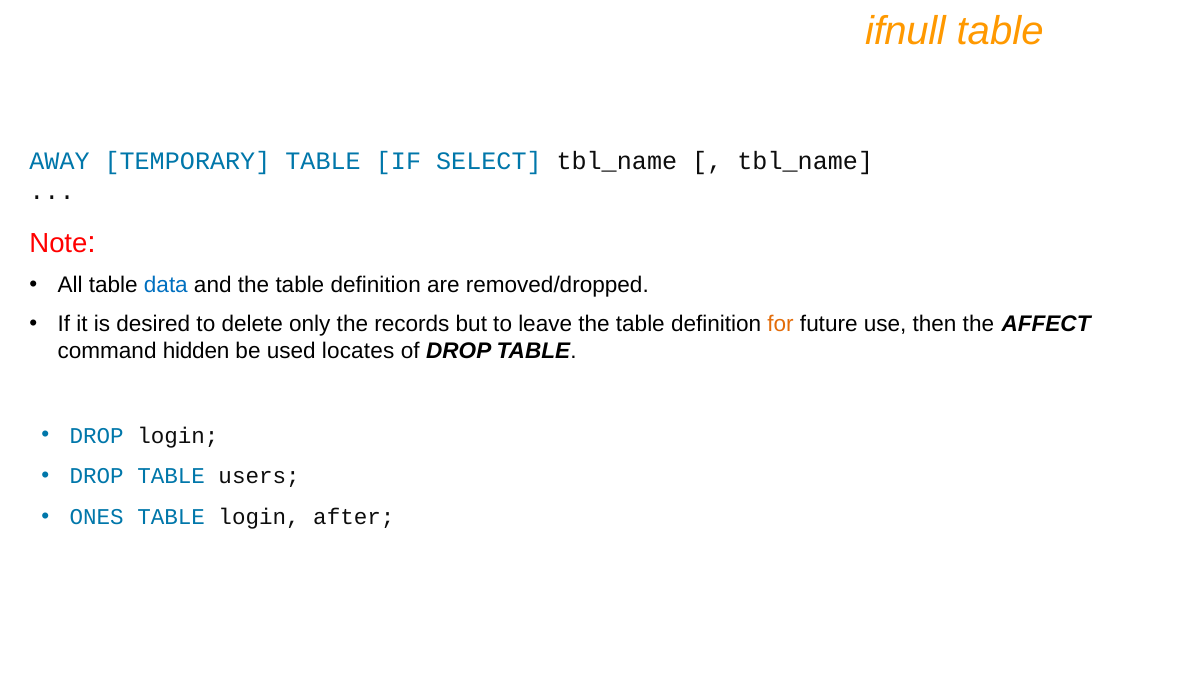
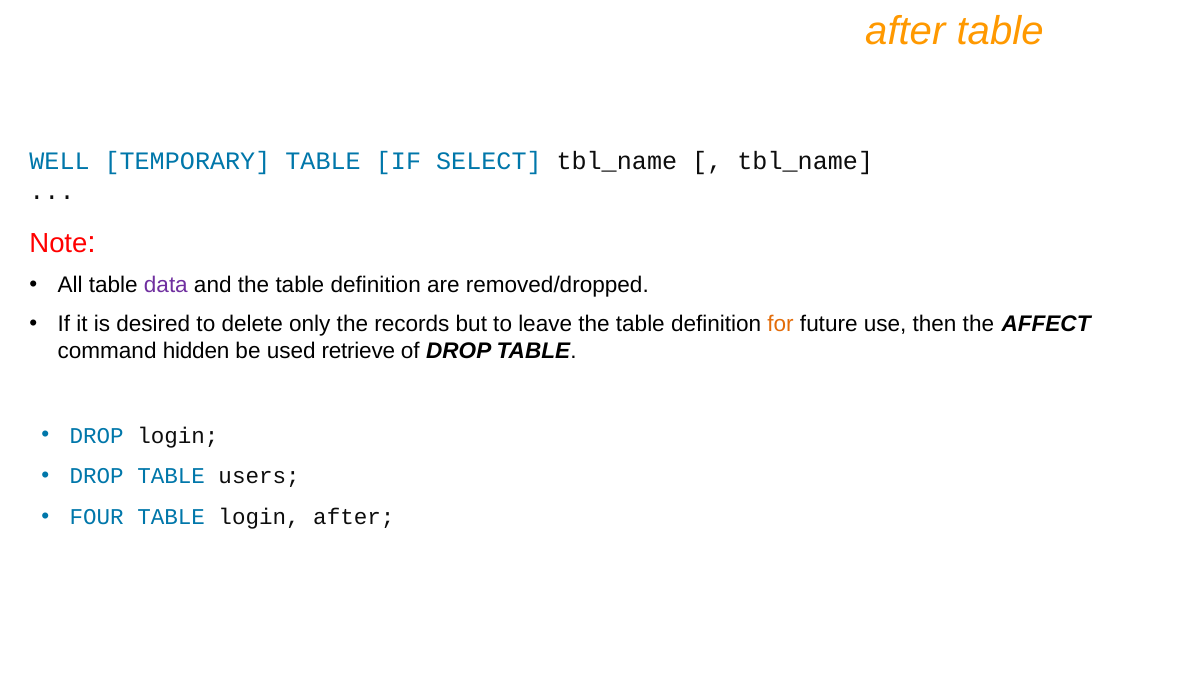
ifnull at (905, 31): ifnull -> after
AWAY: AWAY -> WELL
data colour: blue -> purple
locates: locates -> retrieve
ONES: ONES -> FOUR
